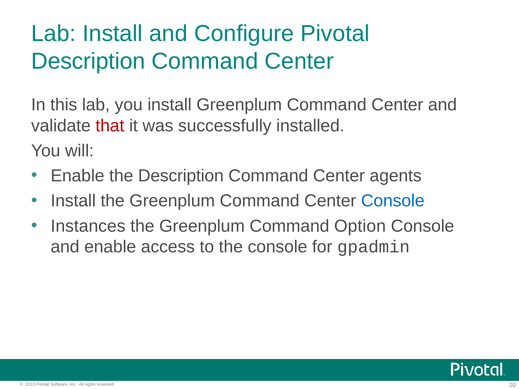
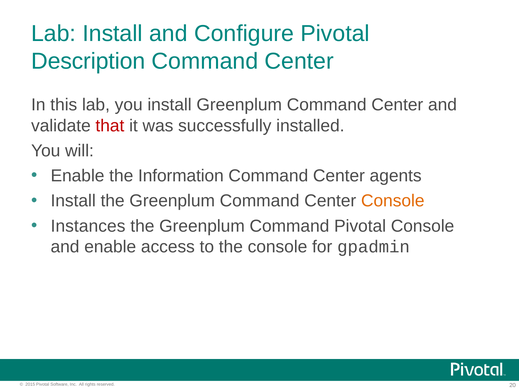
the Description: Description -> Information
Console at (393, 201) colour: blue -> orange
Command Option: Option -> Pivotal
